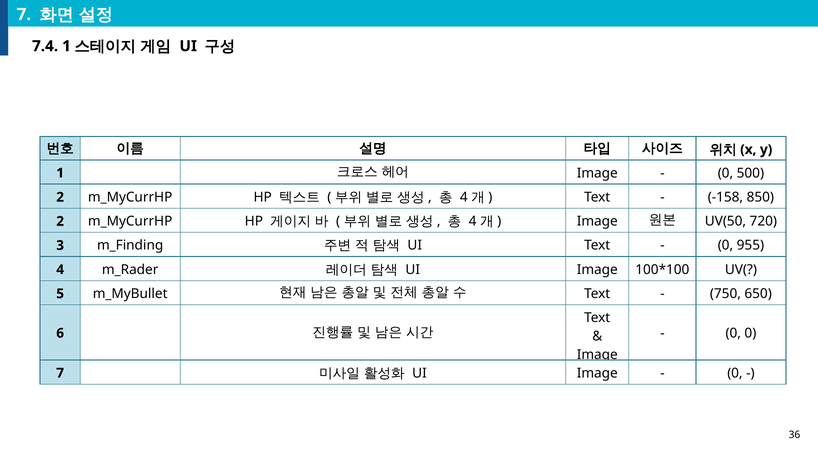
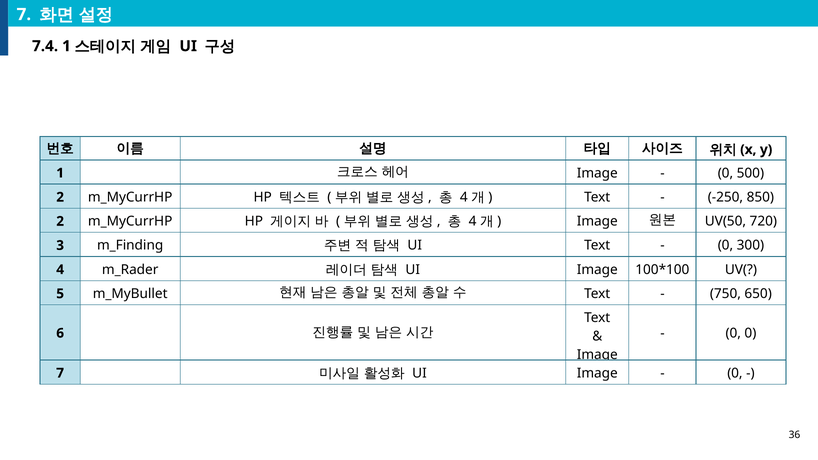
-158: -158 -> -250
955: 955 -> 300
